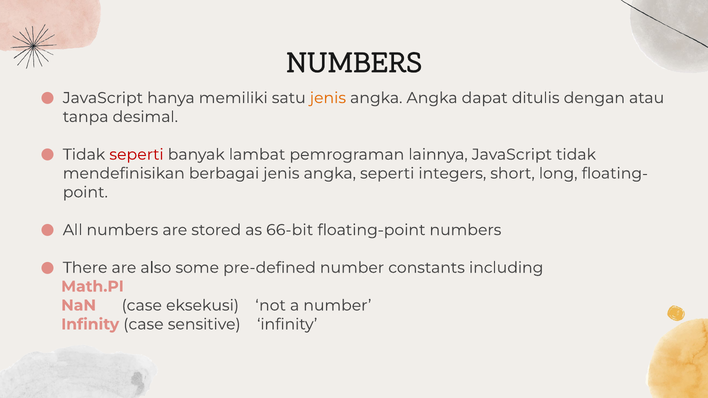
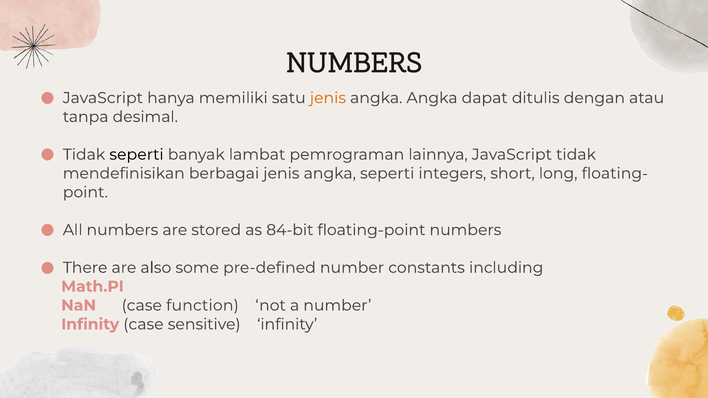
seperti at (137, 155) colour: red -> black
66-bit: 66-bit -> 84-bit
eksekusi: eksekusi -> function
